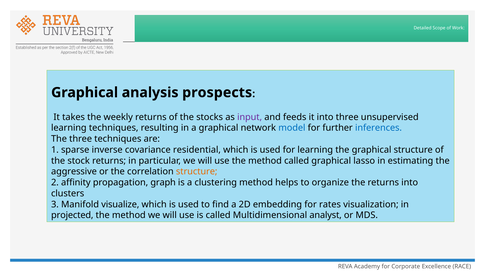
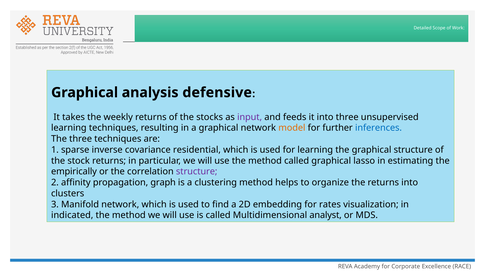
prospects: prospects -> defensive
model colour: blue -> orange
aggressive: aggressive -> empirically
structure at (197, 172) colour: orange -> purple
Manifold visualize: visualize -> network
projected: projected -> indicated
